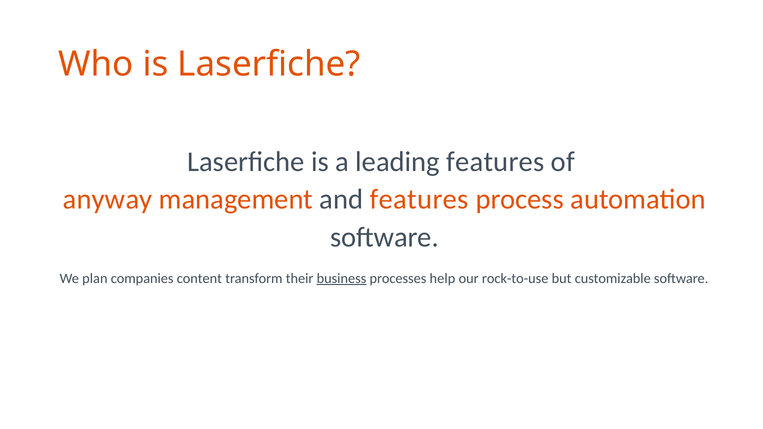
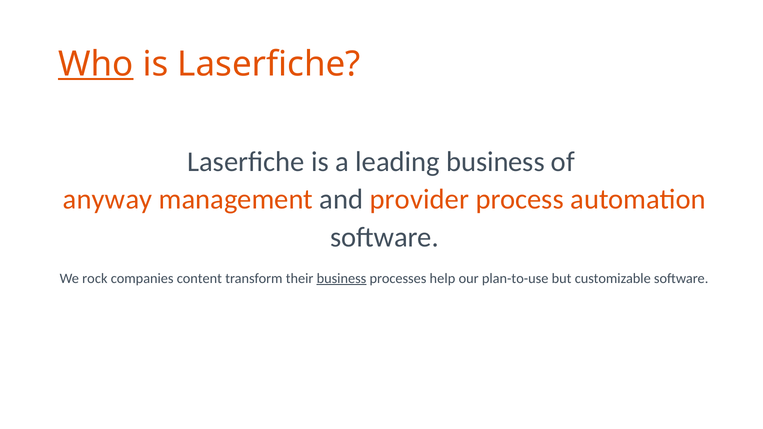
Who underline: none -> present
leading features: features -> business
and features: features -> provider
plan: plan -> rock
rock-to-use: rock-to-use -> plan-to-use
